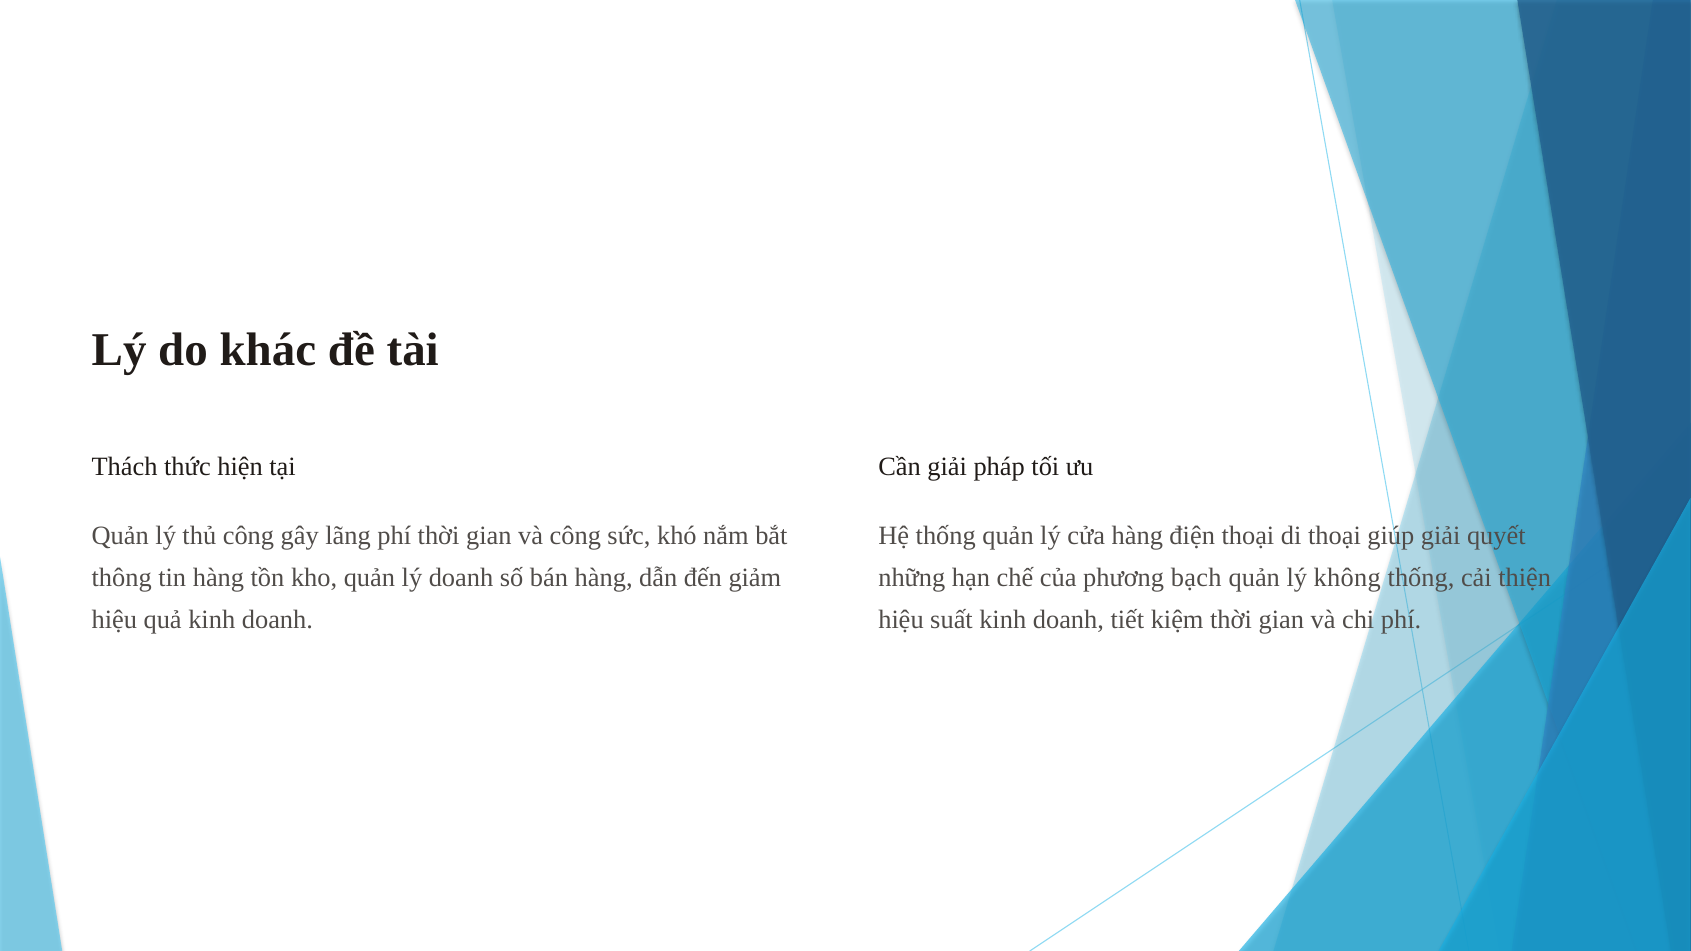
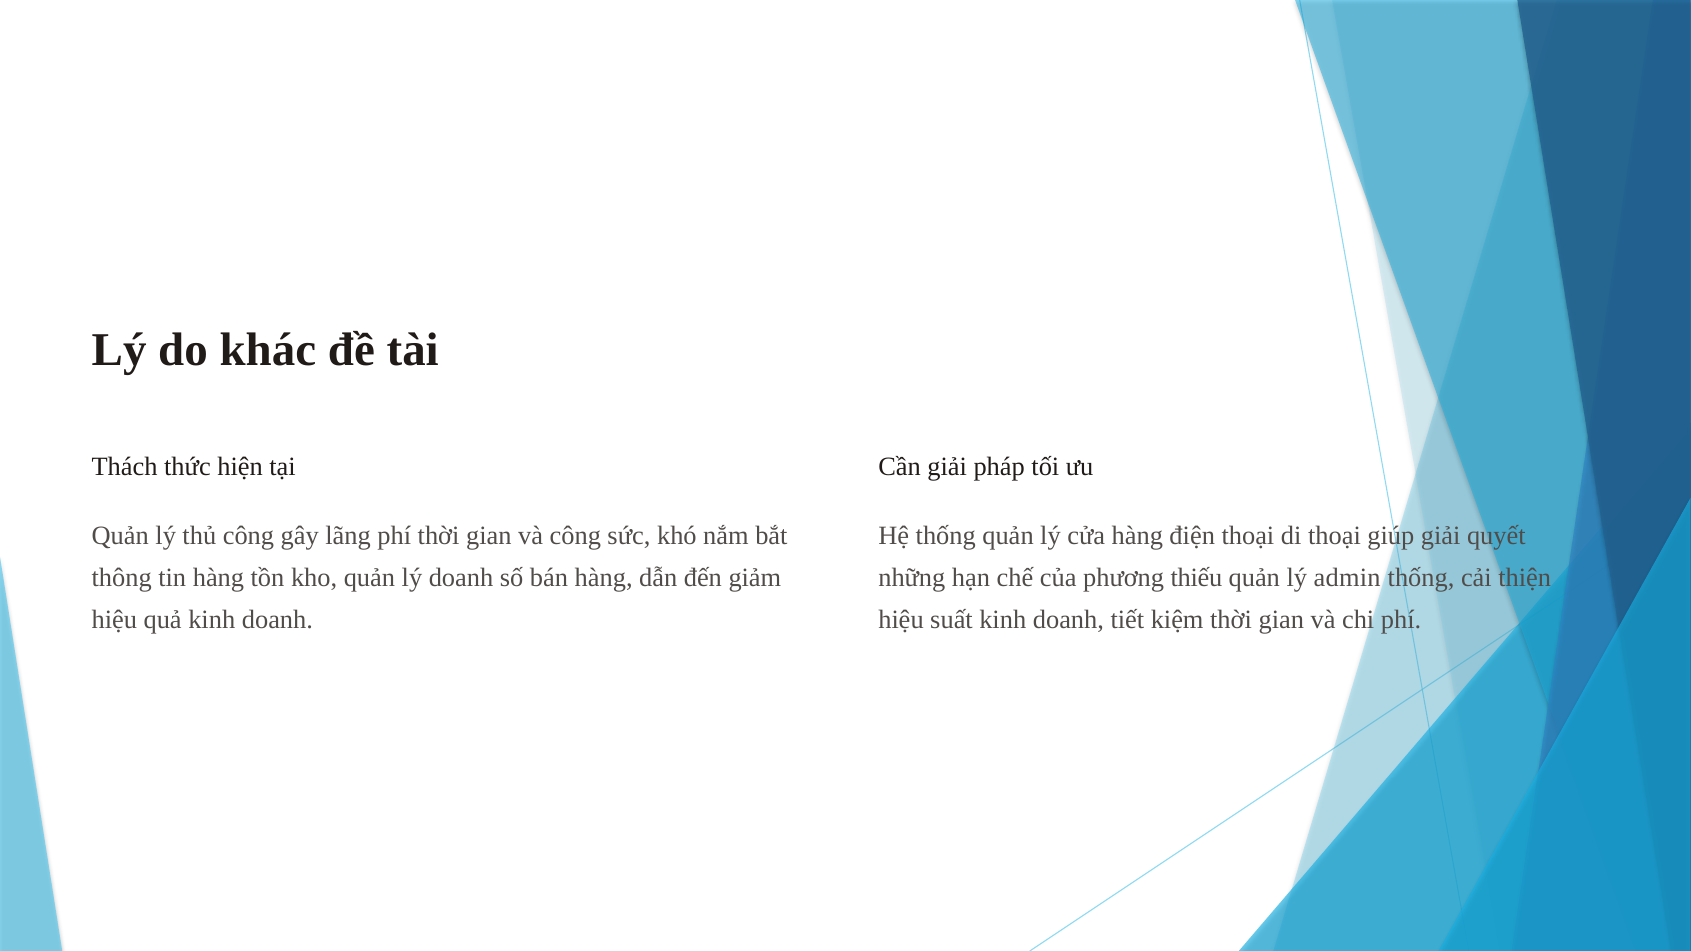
bạch: bạch -> thiếu
không: không -> admin
